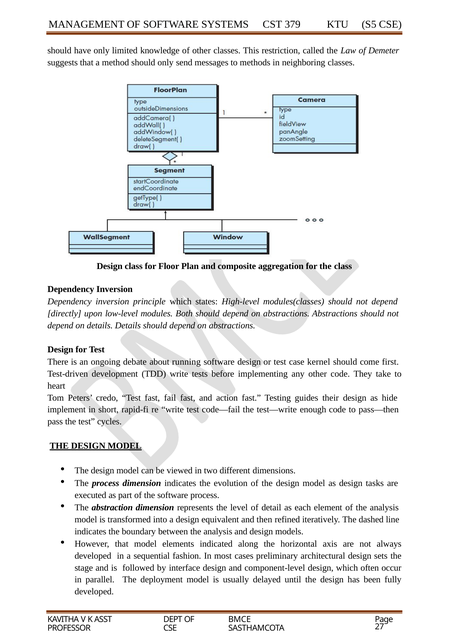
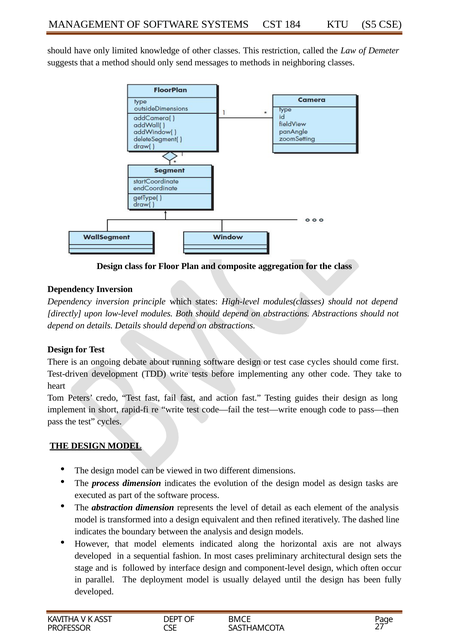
379: 379 -> 184
case kernel: kernel -> cycles
hide: hide -> long
